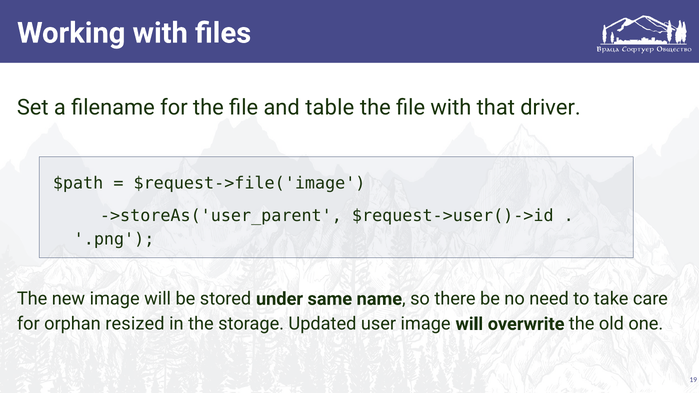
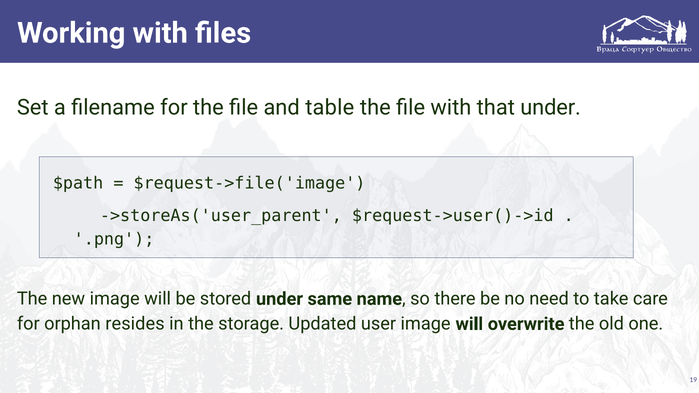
that driver: driver -> under
resized: resized -> resides
